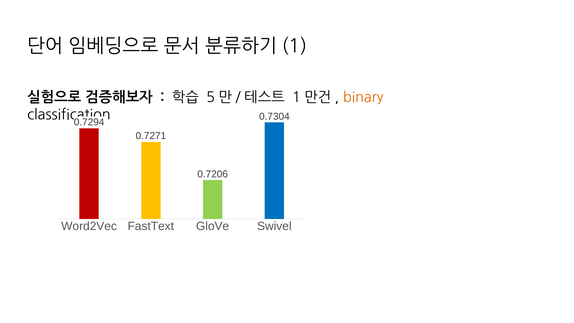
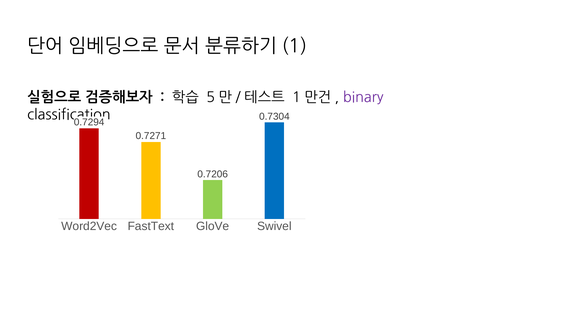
binary colour: orange -> purple
